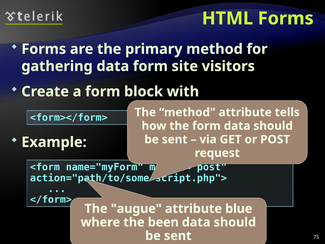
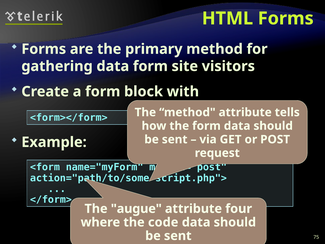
blue: blue -> four
been: been -> code
